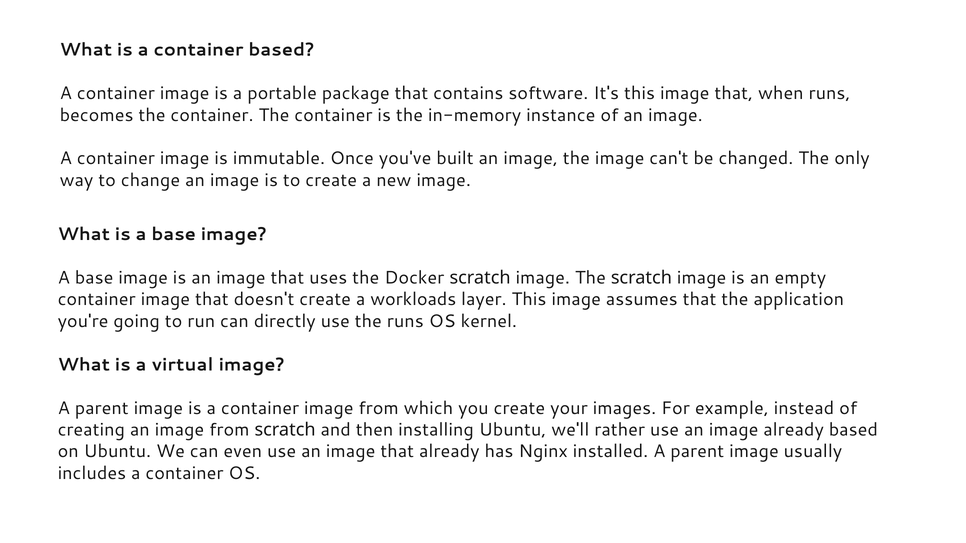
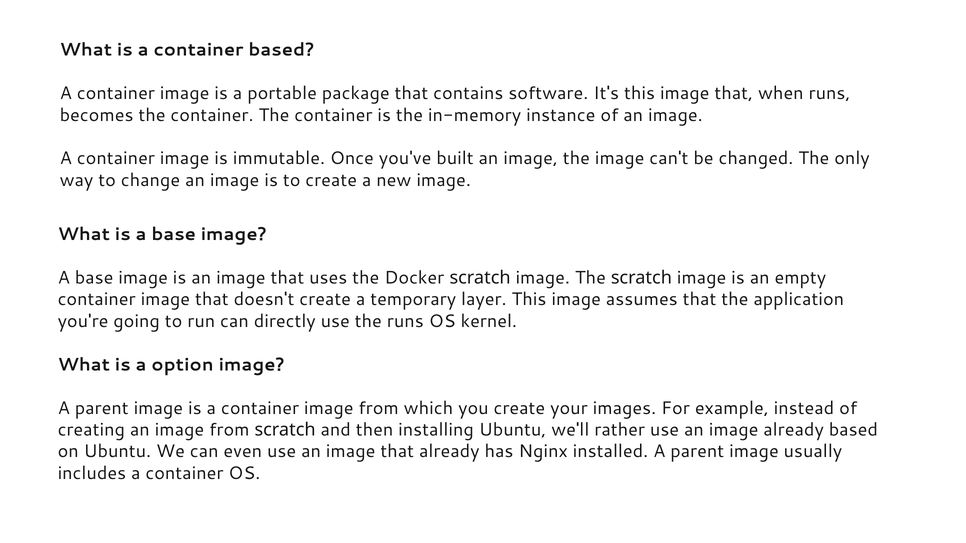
workloads: workloads -> temporary
virtual: virtual -> option
